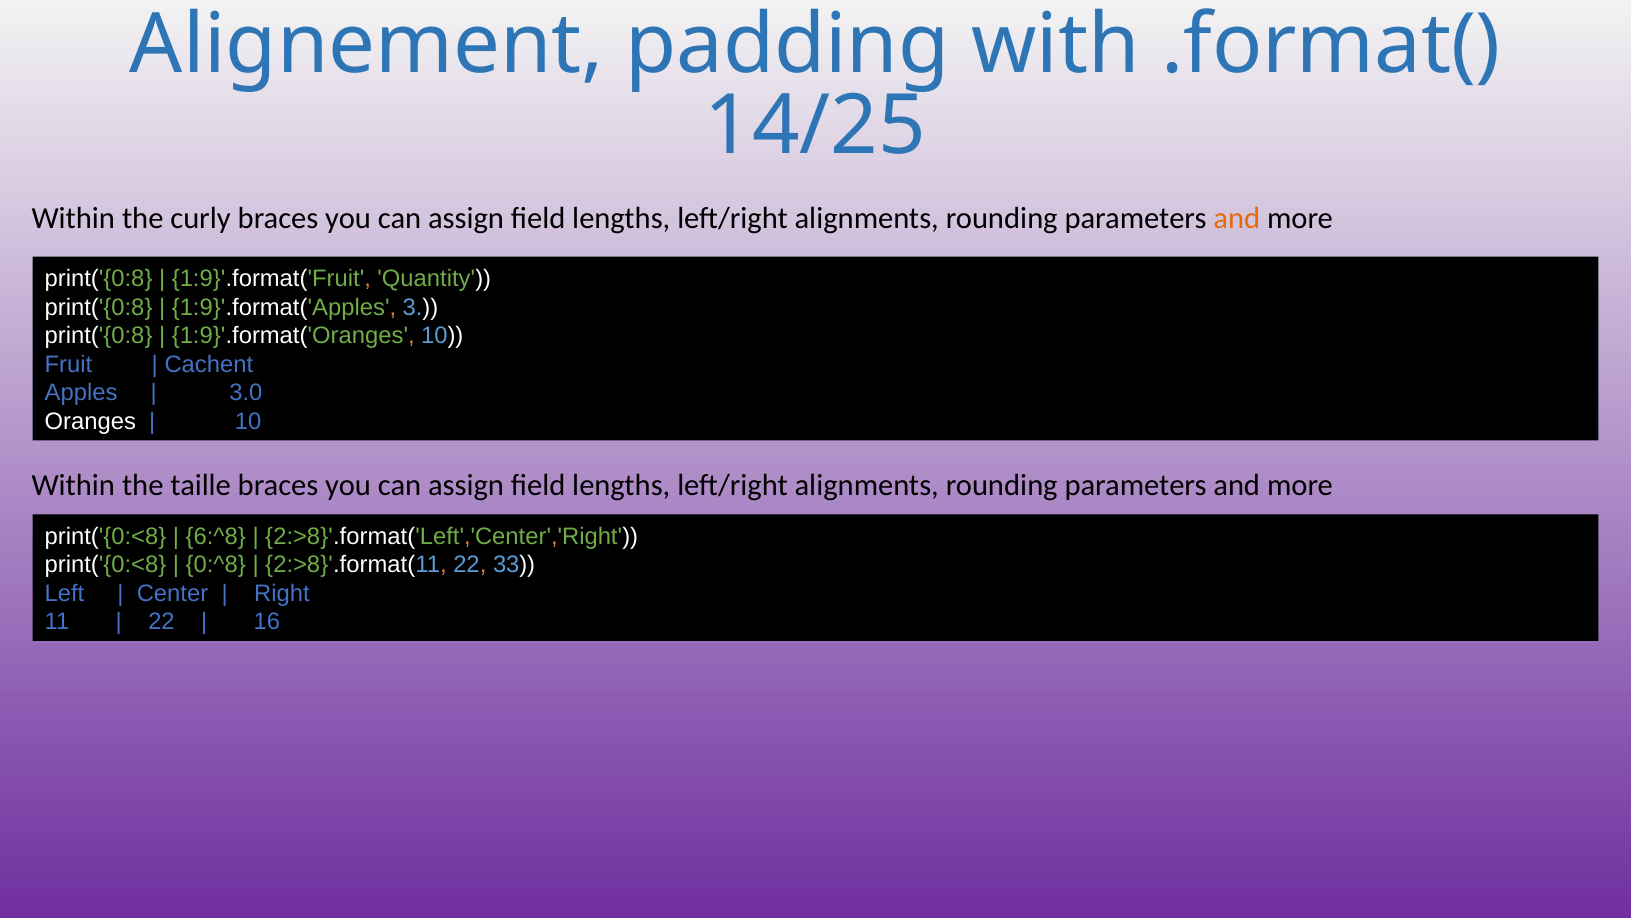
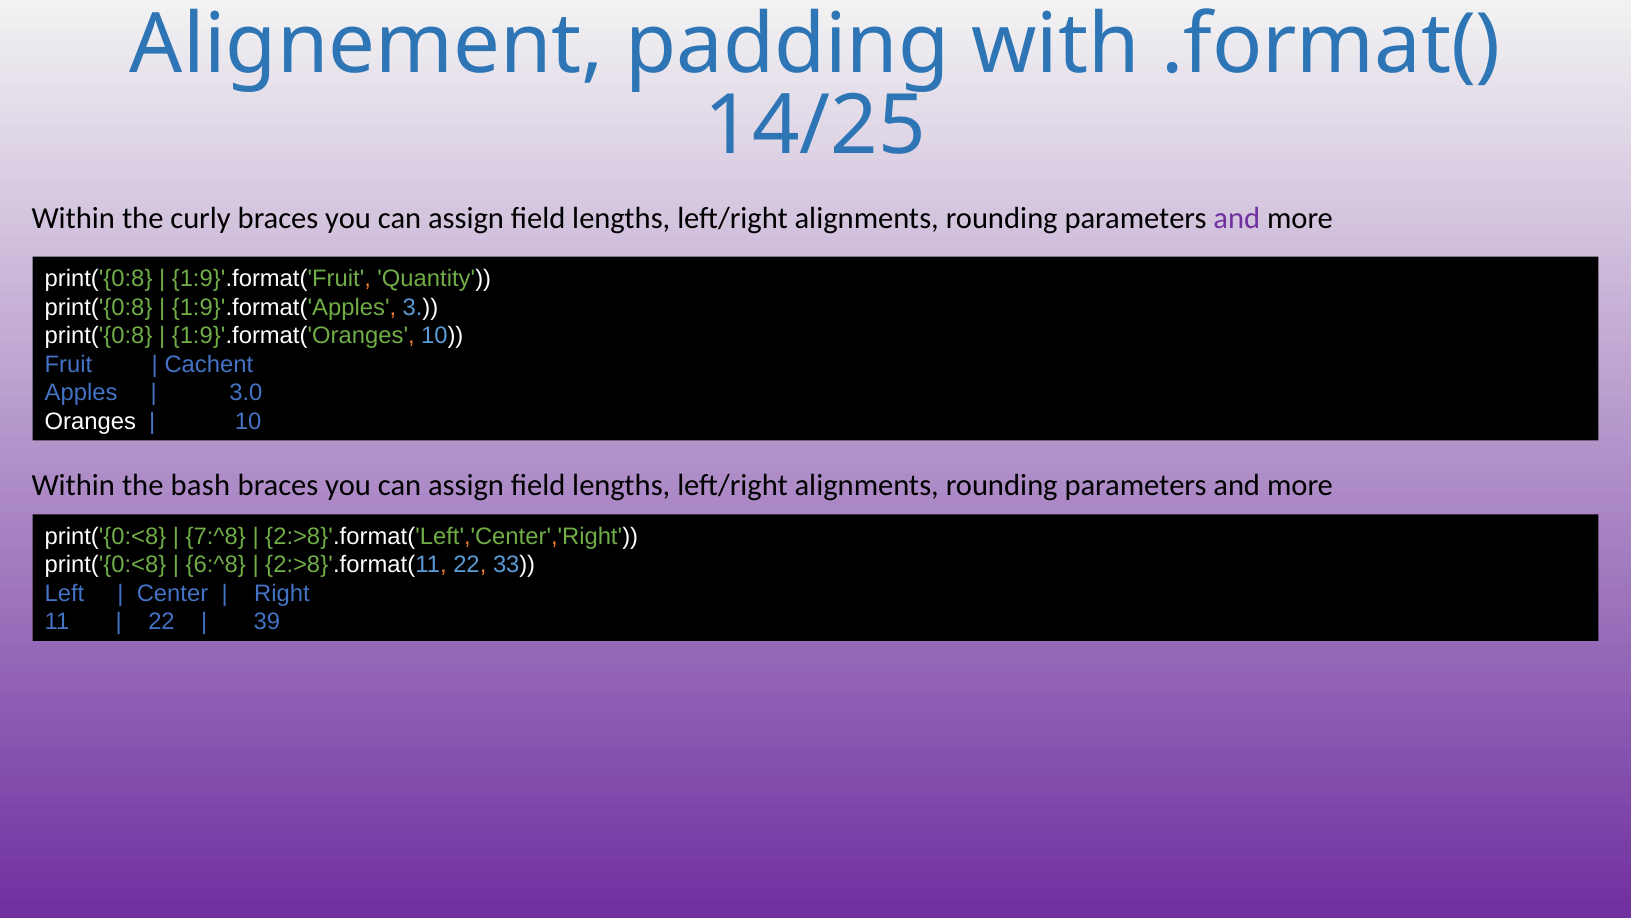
and at (1237, 218) colour: orange -> purple
taille: taille -> bash
6:^8: 6:^8 -> 7:^8
0:^8: 0:^8 -> 6:^8
16: 16 -> 39
